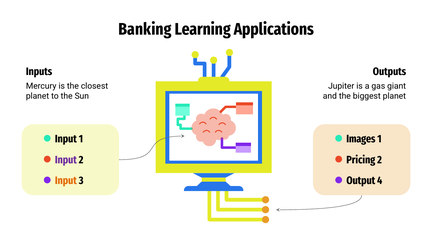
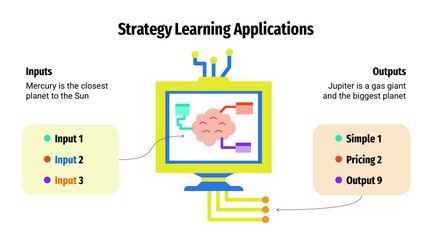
Banking: Banking -> Strategy
Images: Images -> Simple
Input at (66, 160) colour: purple -> blue
4: 4 -> 9
